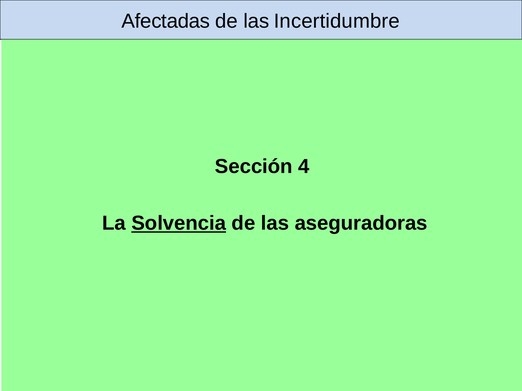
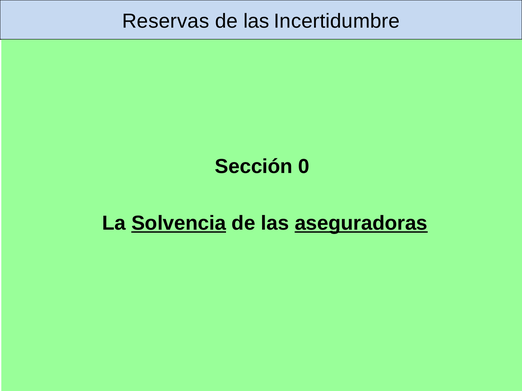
Afectadas: Afectadas -> Reservas
4: 4 -> 0
aseguradoras underline: none -> present
